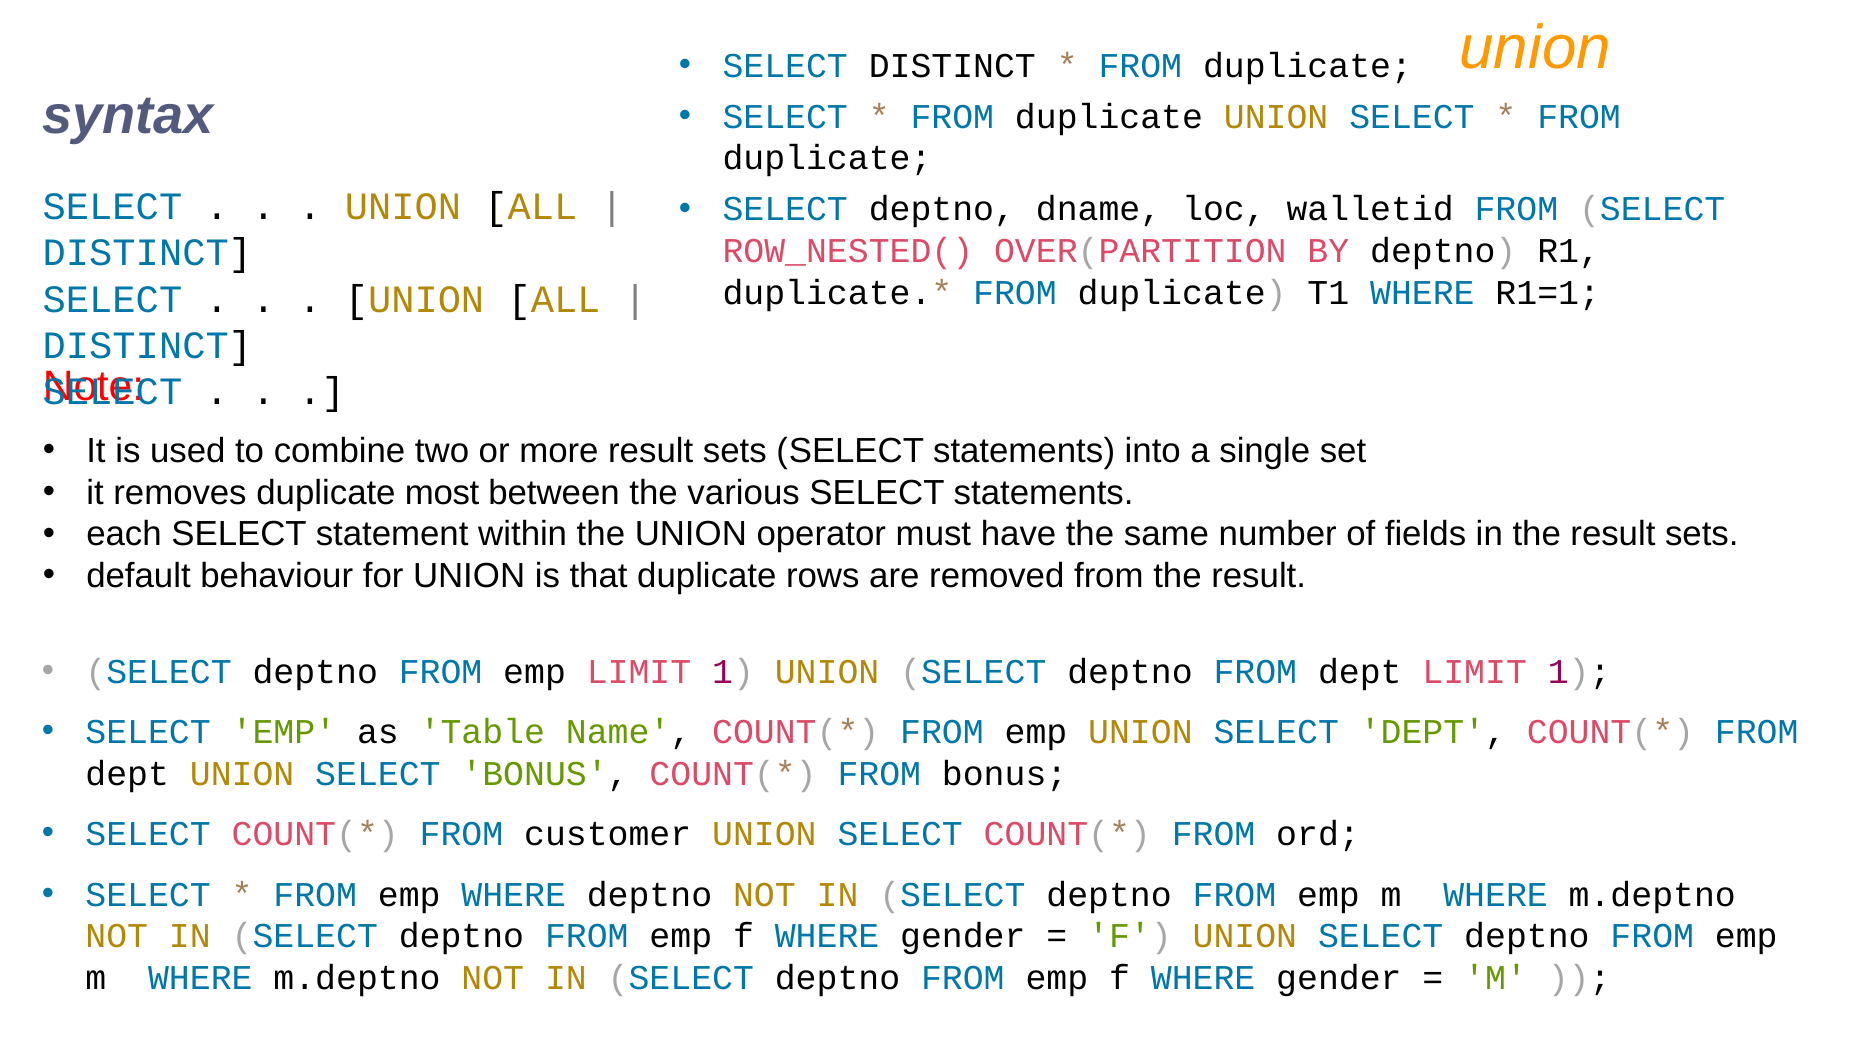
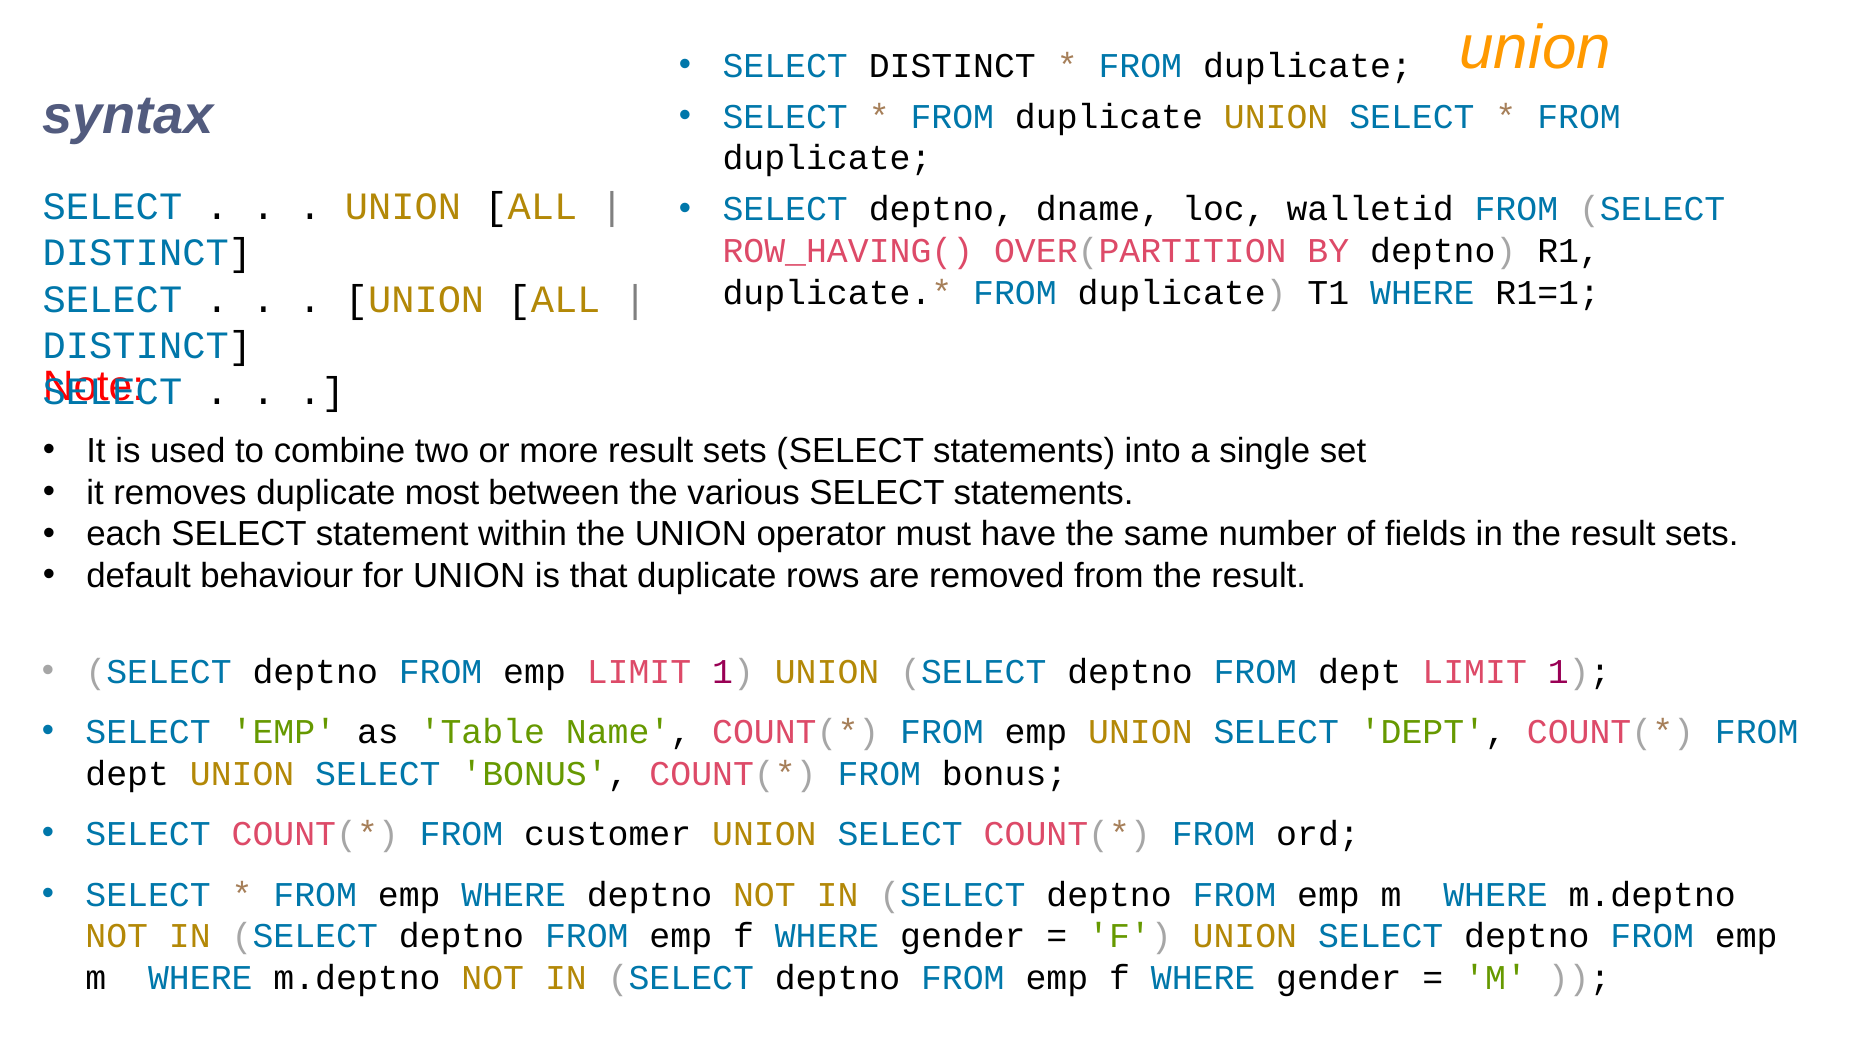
ROW_NESTED(: ROW_NESTED( -> ROW_HAVING(
